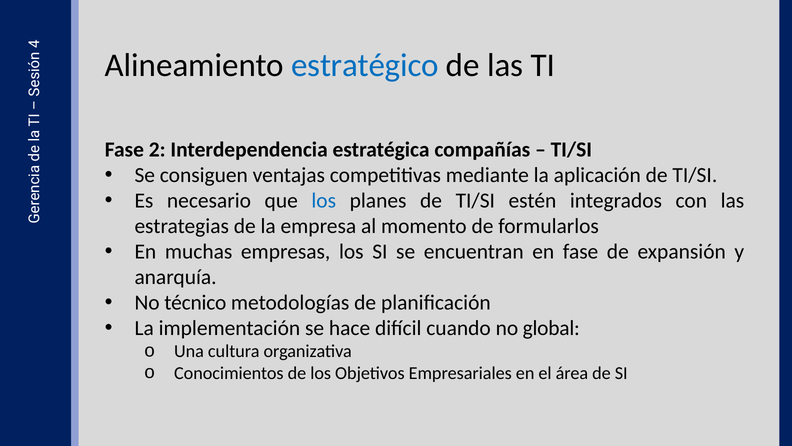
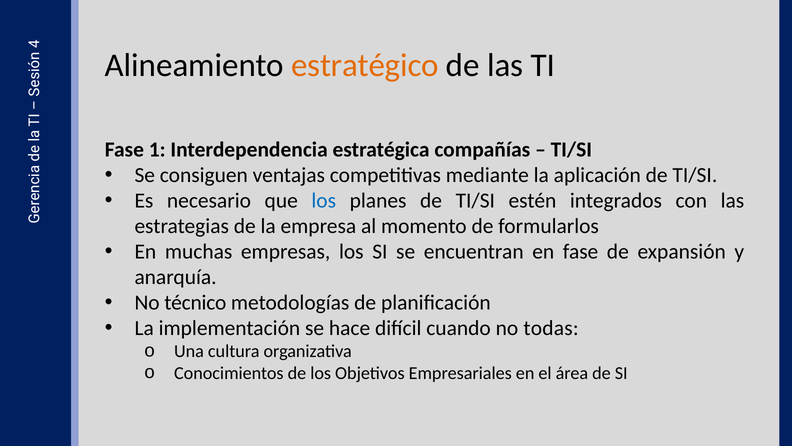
estratégico colour: blue -> orange
2: 2 -> 1
global: global -> todas
